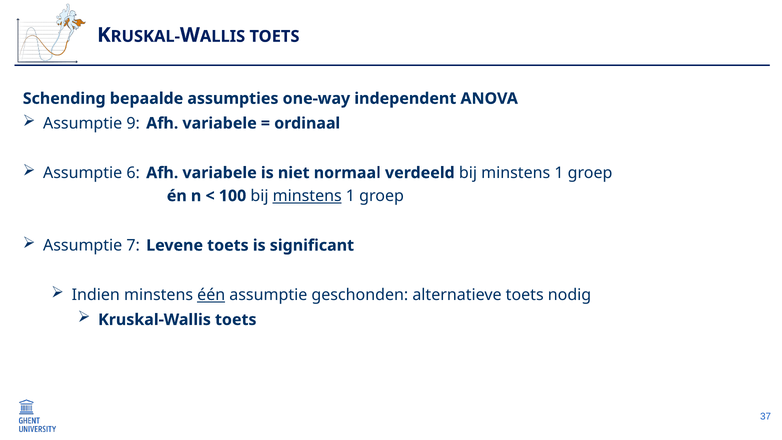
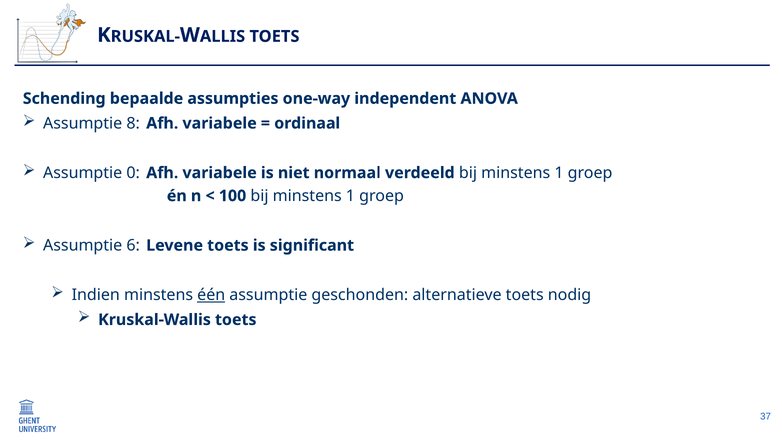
9: 9 -> 8
6: 6 -> 0
minstens at (307, 196) underline: present -> none
7: 7 -> 6
